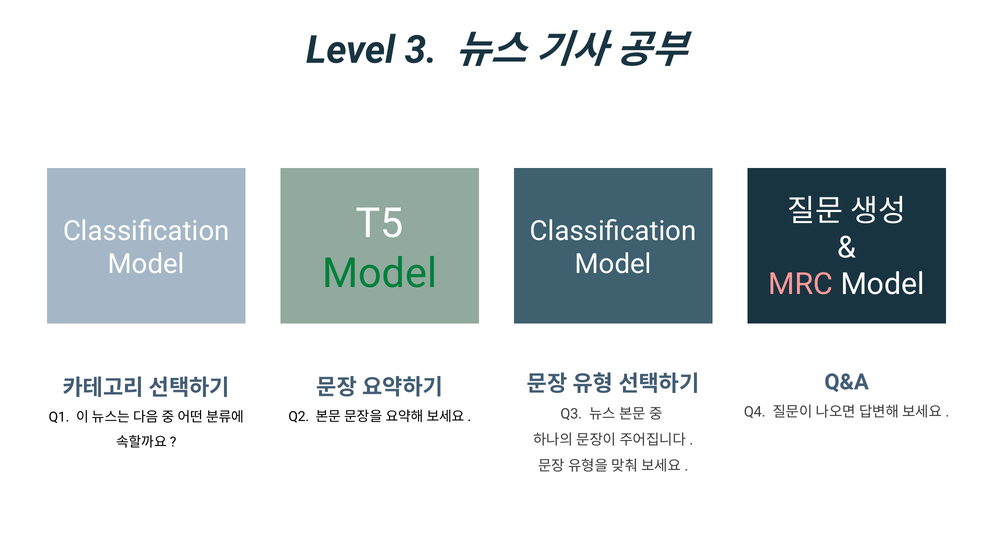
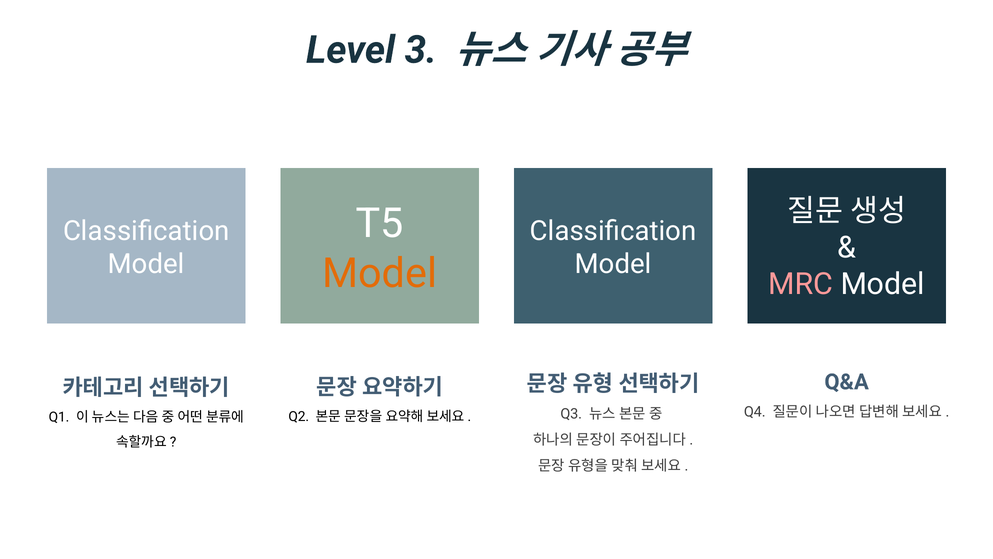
Model at (380, 273) colour: green -> orange
